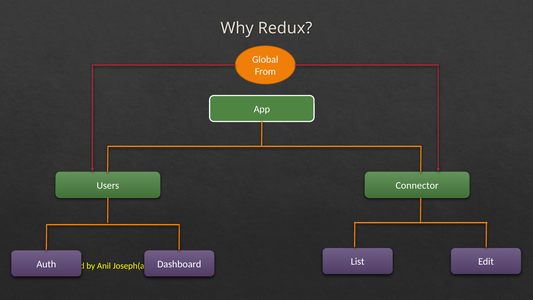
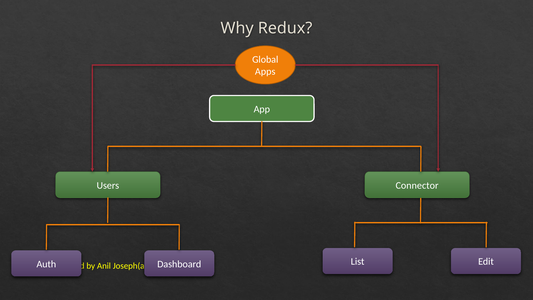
From: From -> Apps
